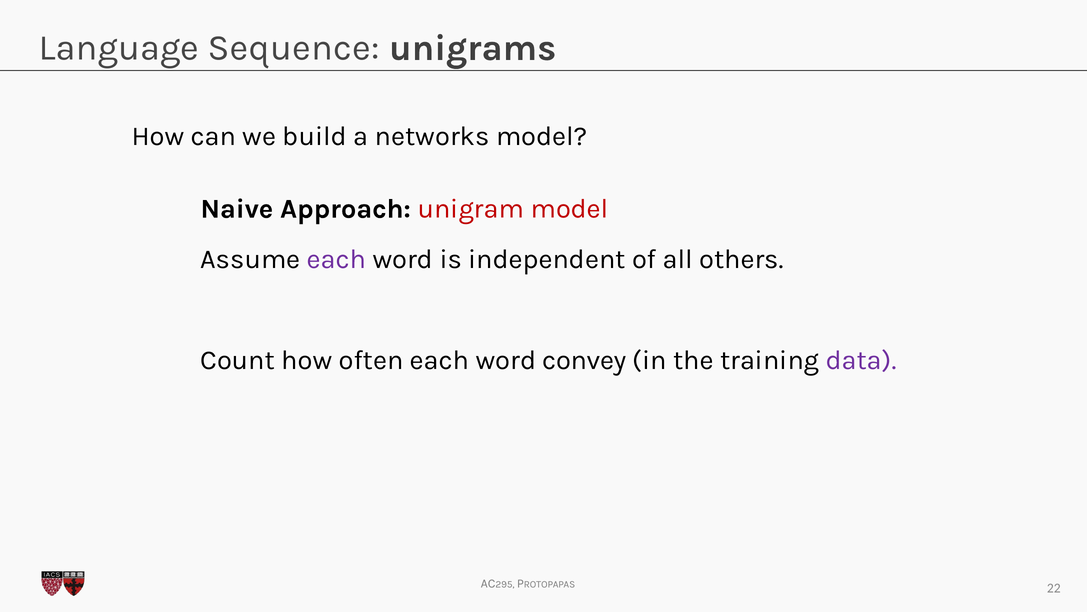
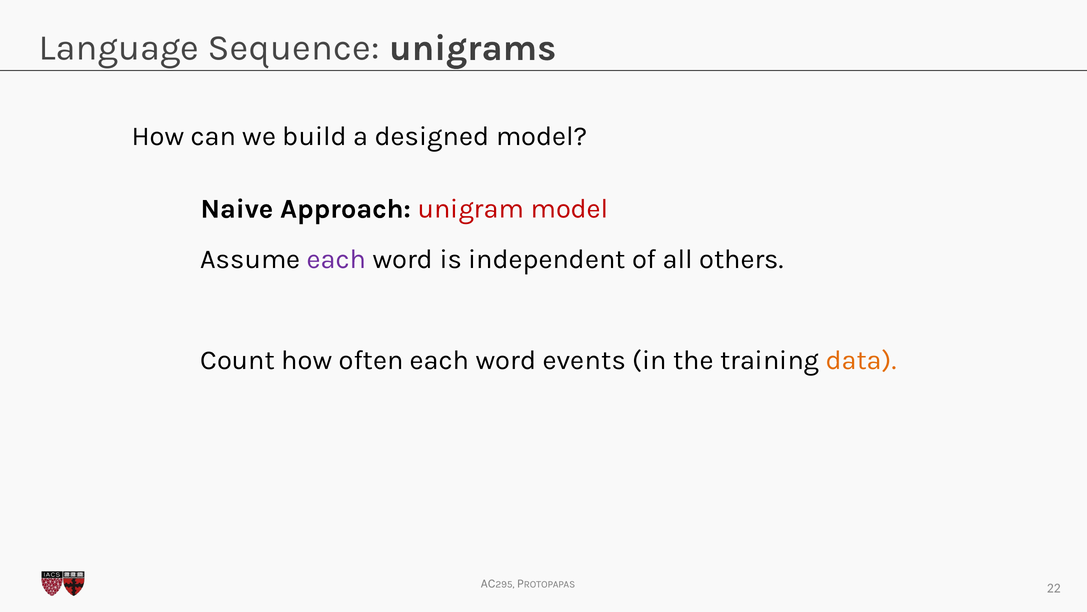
networks: networks -> designed
convey: convey -> events
data colour: purple -> orange
